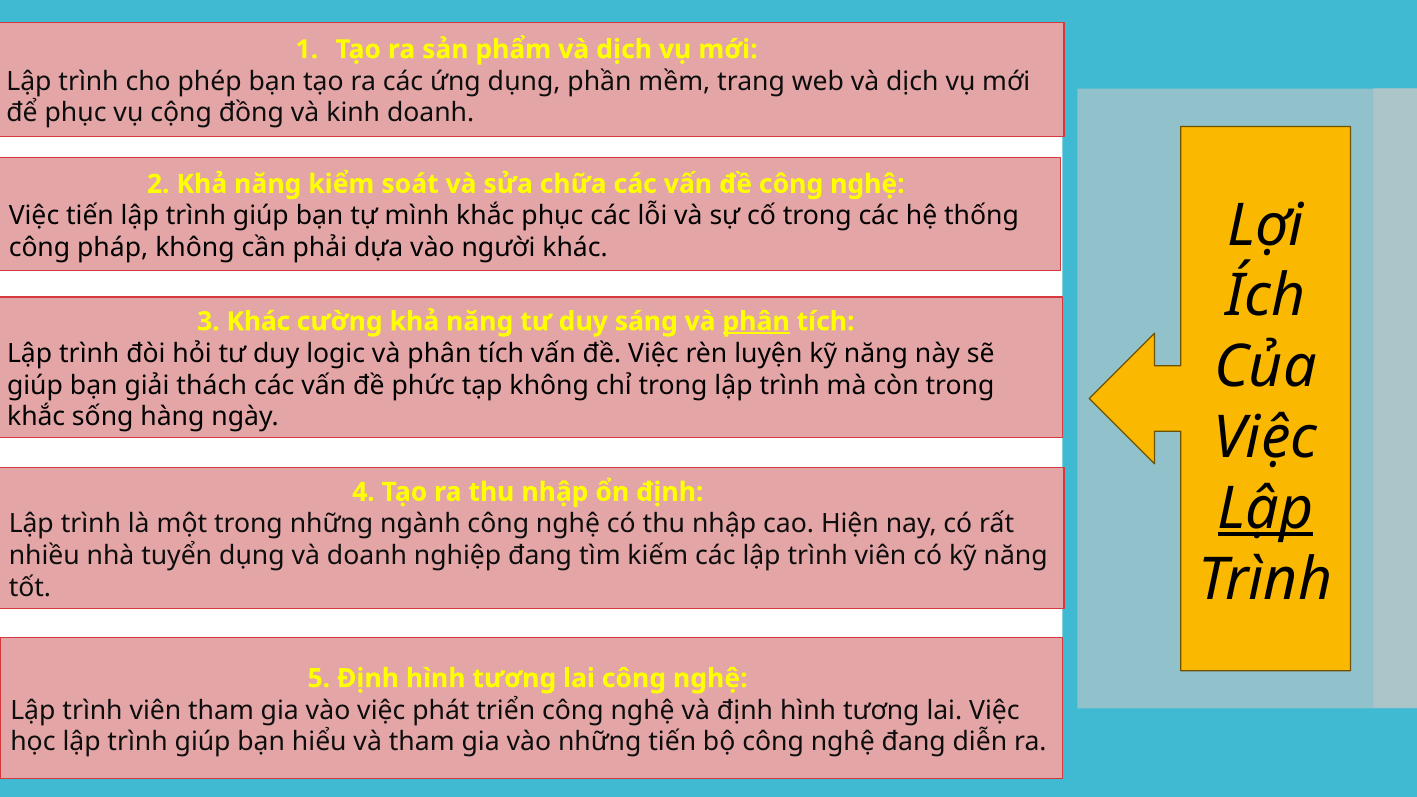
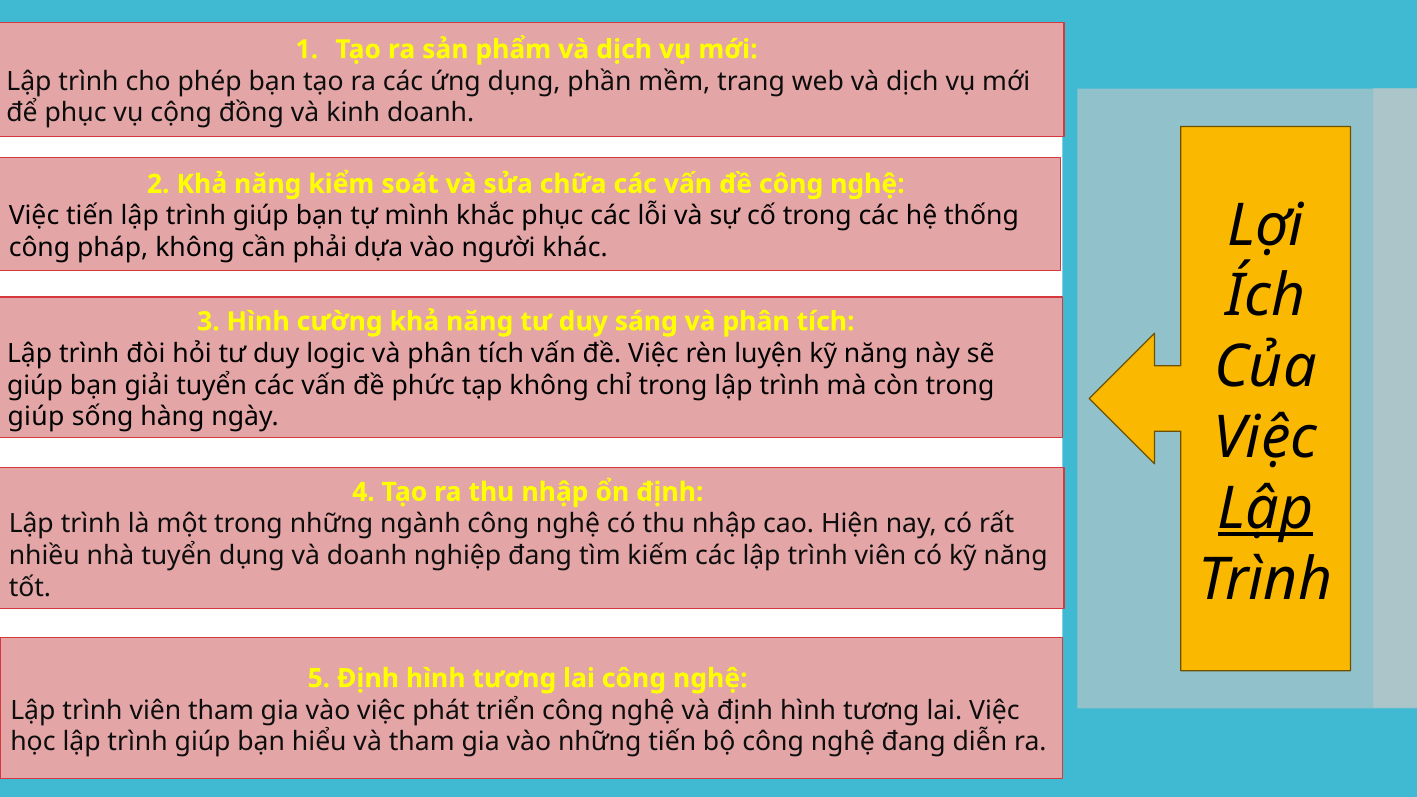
3 Khác: Khác -> Hình
phân at (756, 322) underline: present -> none
giải thách: thách -> tuyển
khắc at (36, 417): khắc -> giúp
